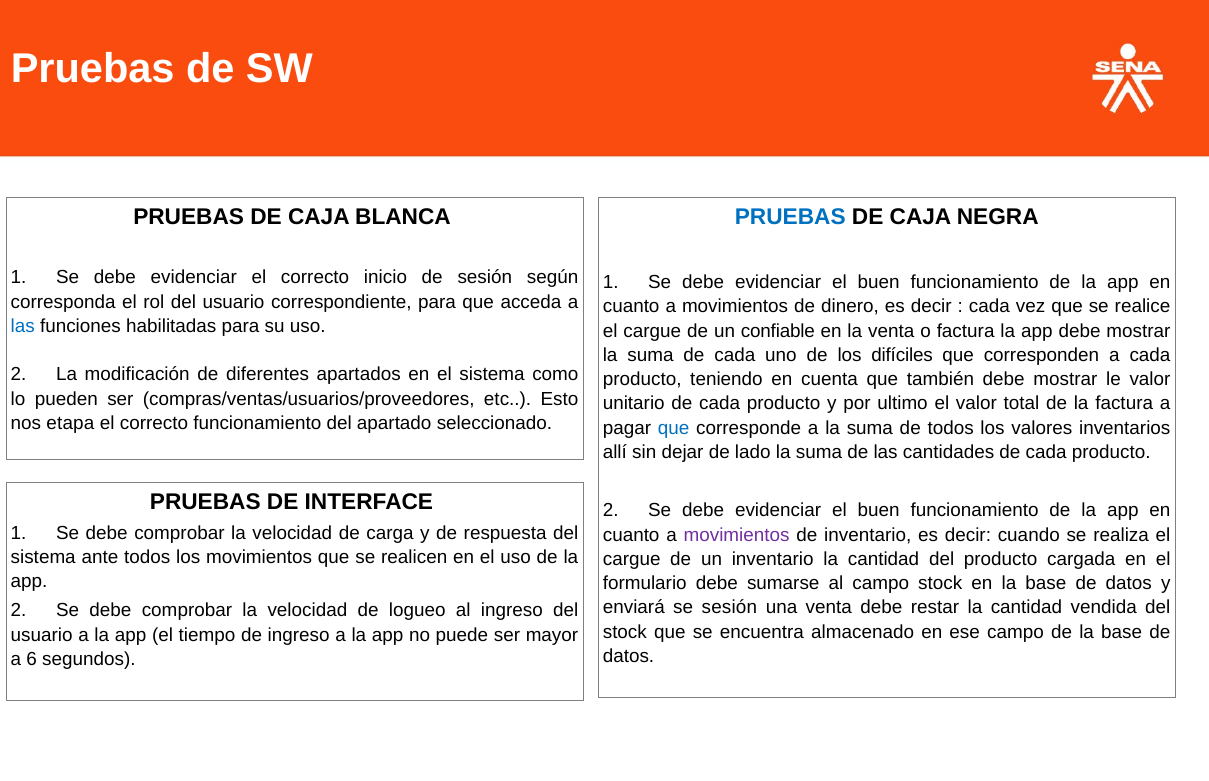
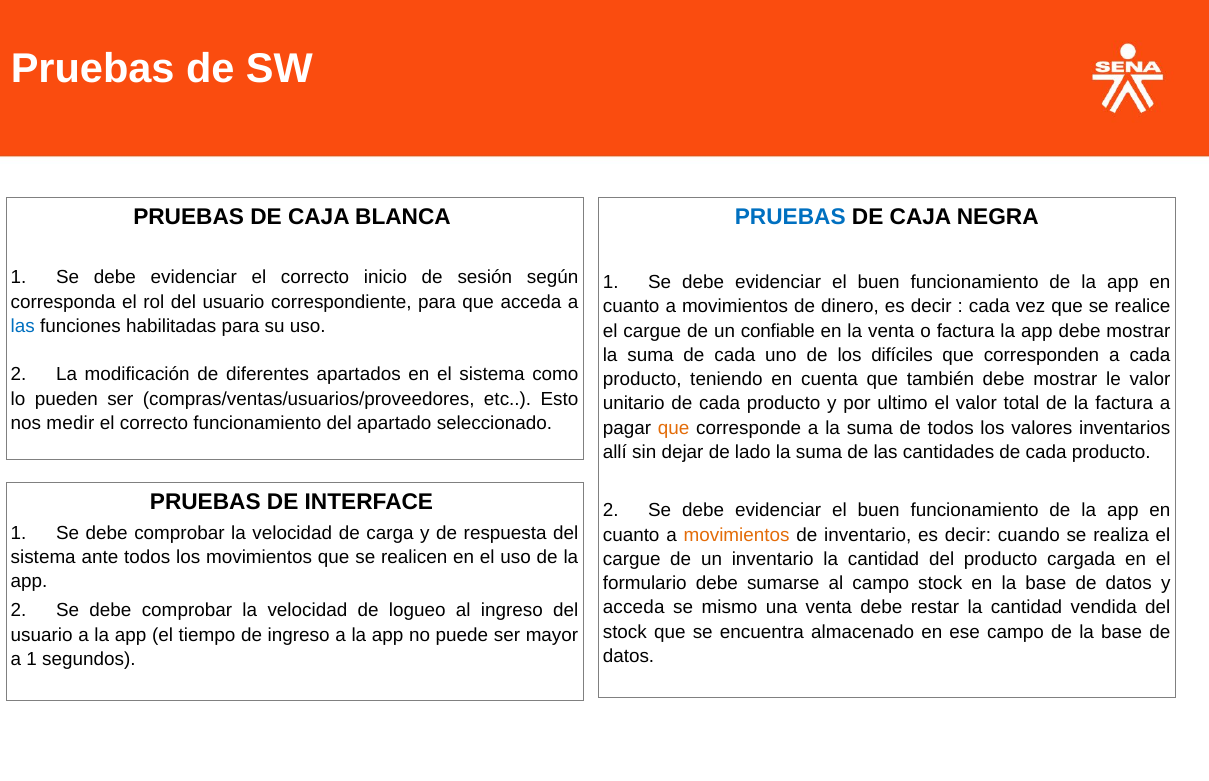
etapa: etapa -> medir
que at (674, 428) colour: blue -> orange
movimientos at (737, 535) colour: purple -> orange
enviará at (634, 608): enviará -> acceda
se sesión: sesión -> mismo
a 6: 6 -> 1
